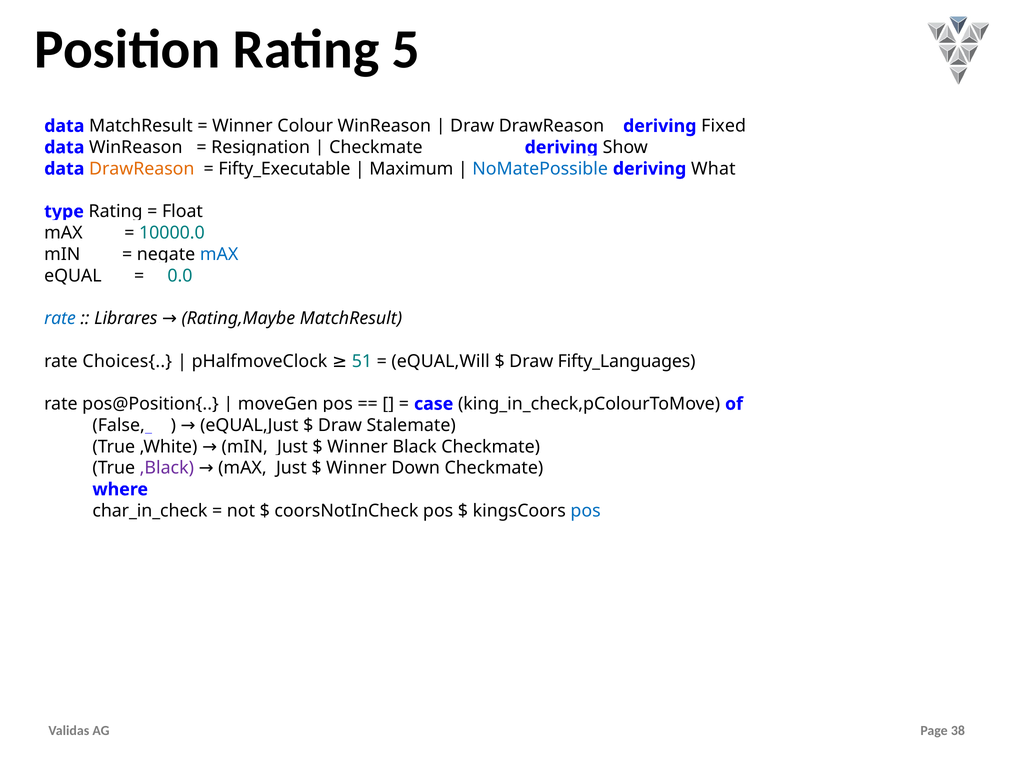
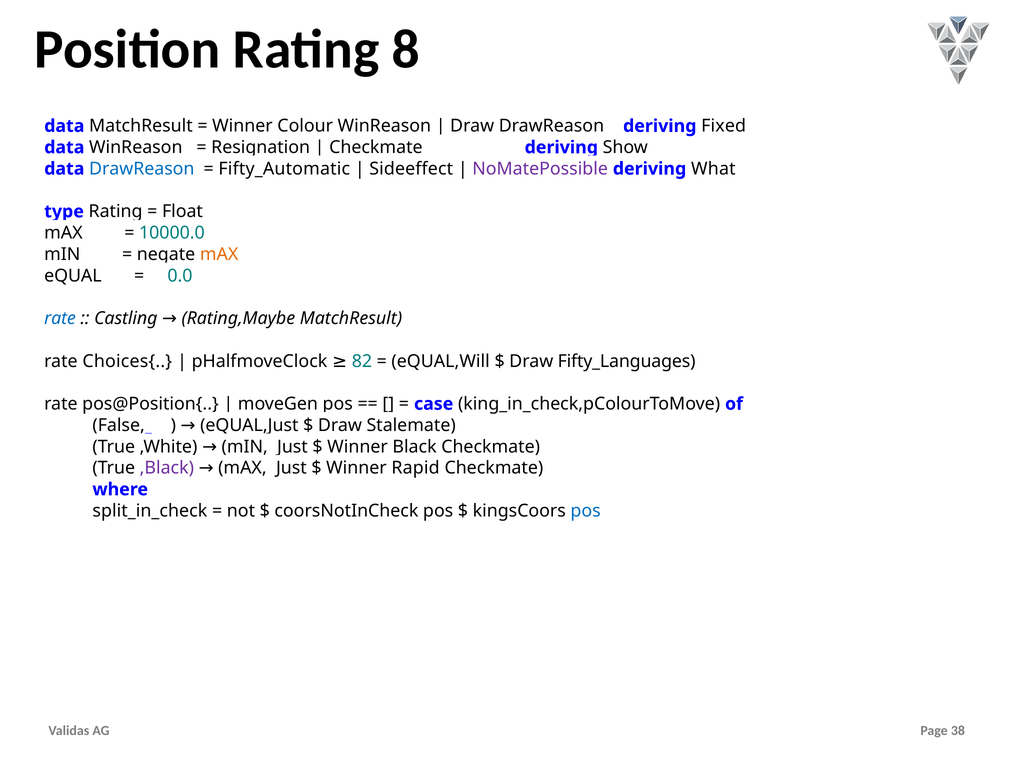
5: 5 -> 8
DrawReason at (142, 169) colour: orange -> blue
Fifty_Executable: Fifty_Executable -> Fifty_Automatic
Maximum: Maximum -> Sideeffect
NoMatePossible colour: blue -> purple
mAX at (219, 254) colour: blue -> orange
Librares: Librares -> Castling
51: 51 -> 82
Down: Down -> Rapid
char_in_check: char_in_check -> split_in_check
